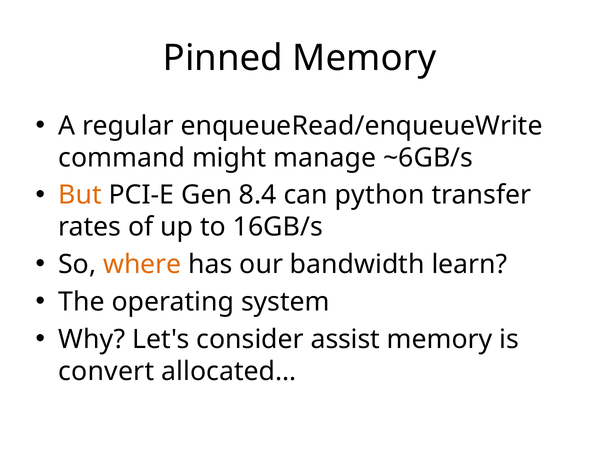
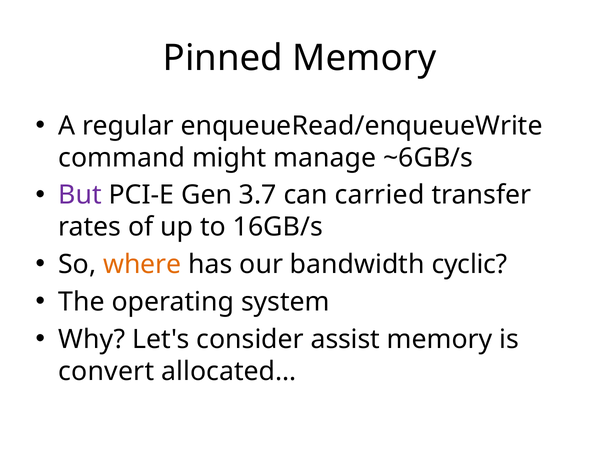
But colour: orange -> purple
8.4: 8.4 -> 3.7
python: python -> carried
learn: learn -> cyclic
